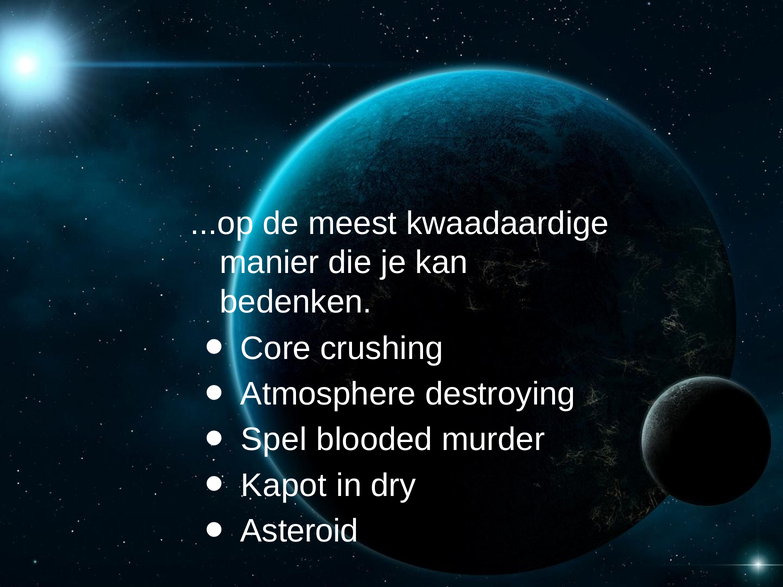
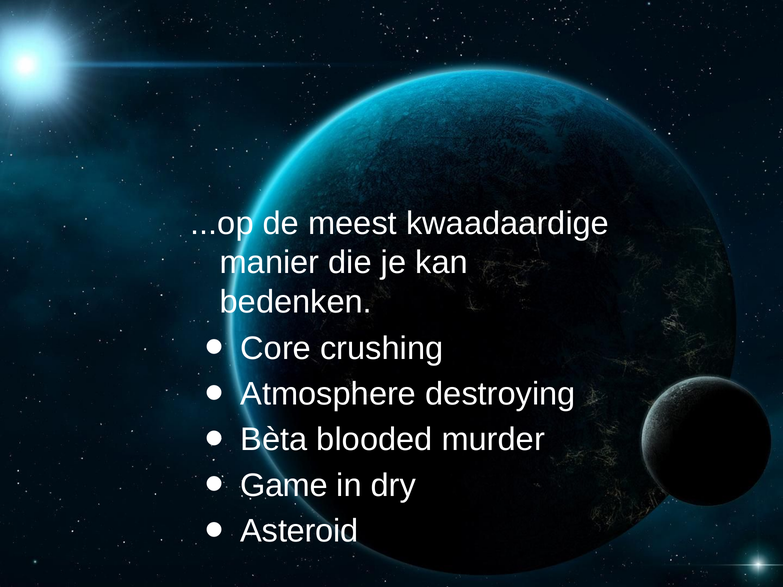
Spel: Spel -> Bèta
Kapot: Kapot -> Game
